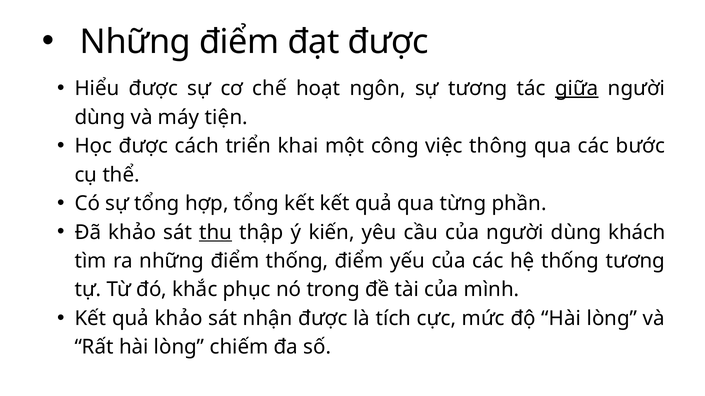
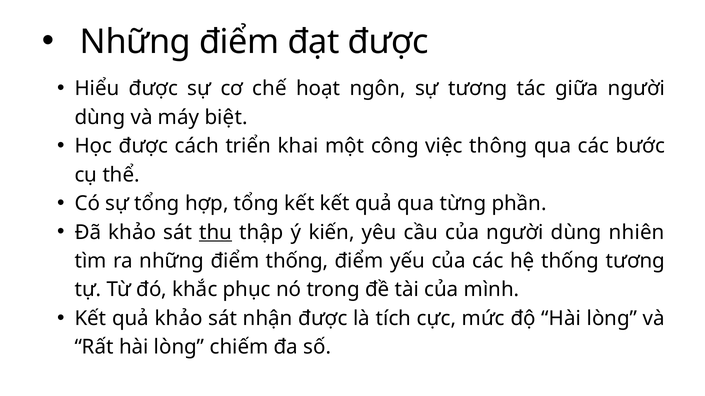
giữa underline: present -> none
tiện: tiện -> biệt
khách: khách -> nhiên
